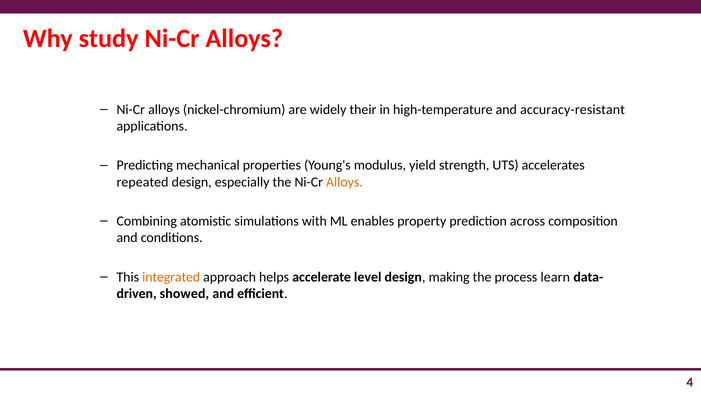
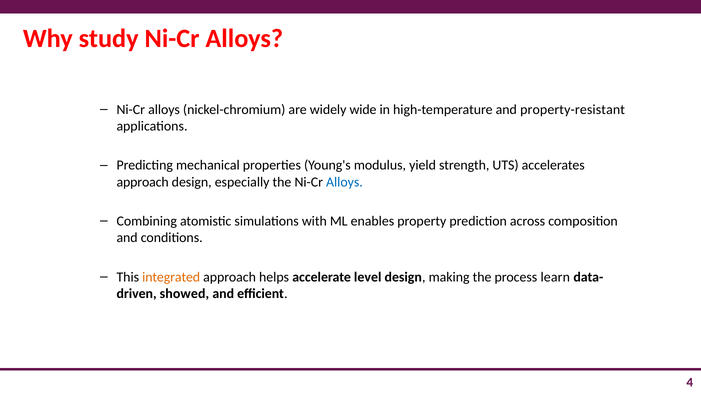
their: their -> wide
accuracy-resistant: accuracy-resistant -> property-resistant
repeated at (143, 182): repeated -> approach
Alloys at (344, 182) colour: orange -> blue
